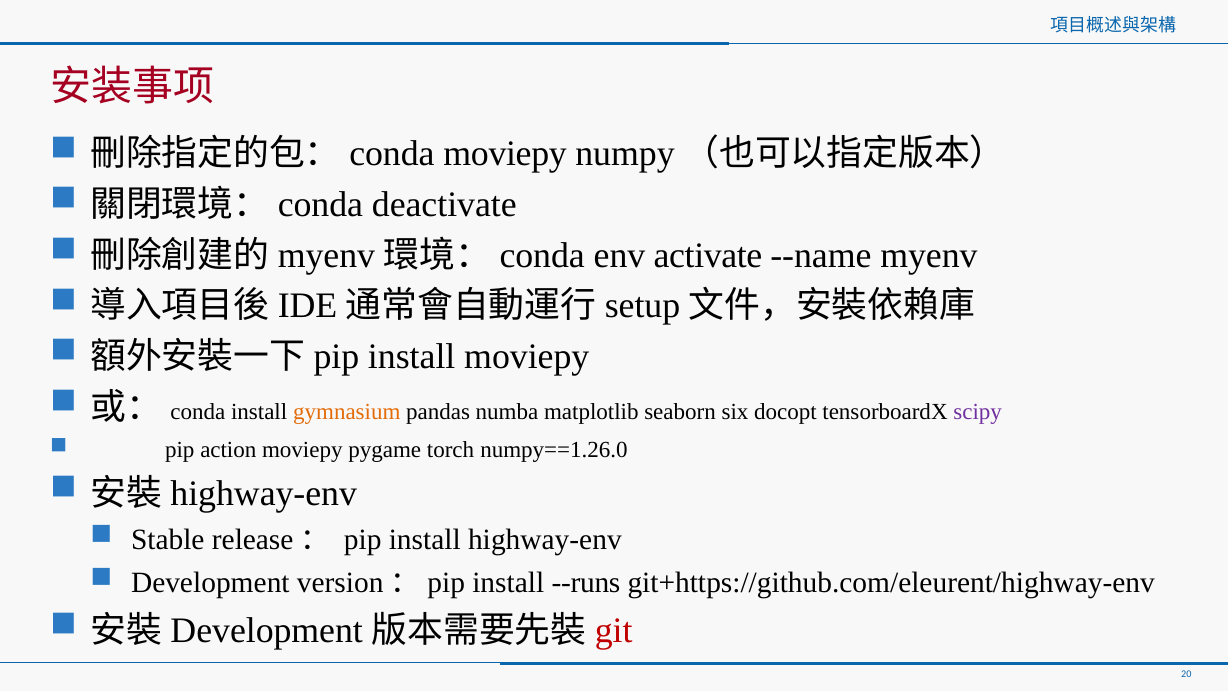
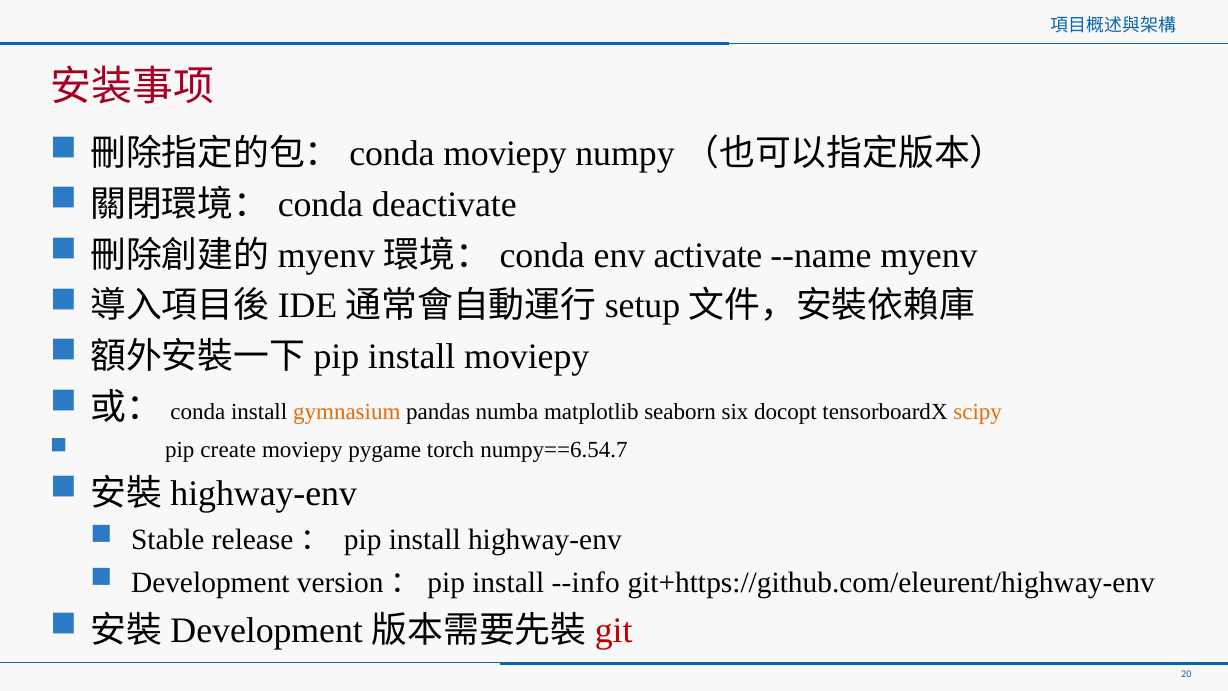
scipy colour: purple -> orange
action: action -> create
numpy==1.26.0: numpy==1.26.0 -> numpy==6.54.7
--runs: --runs -> --info
